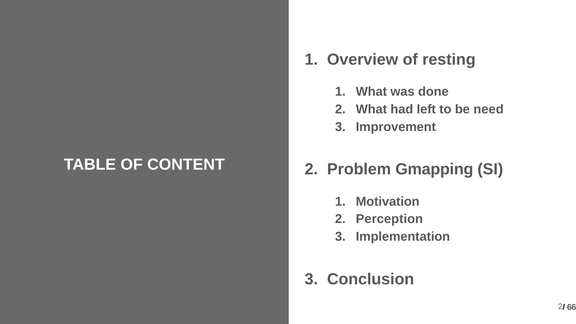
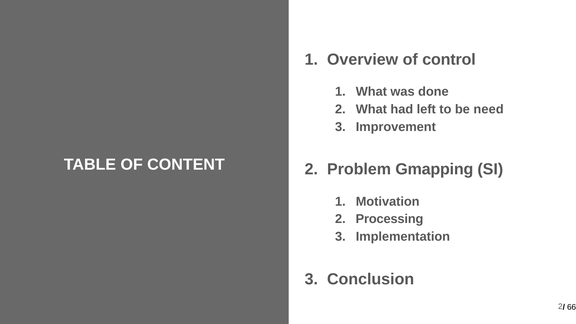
resting: resting -> control
Perception: Perception -> Processing
